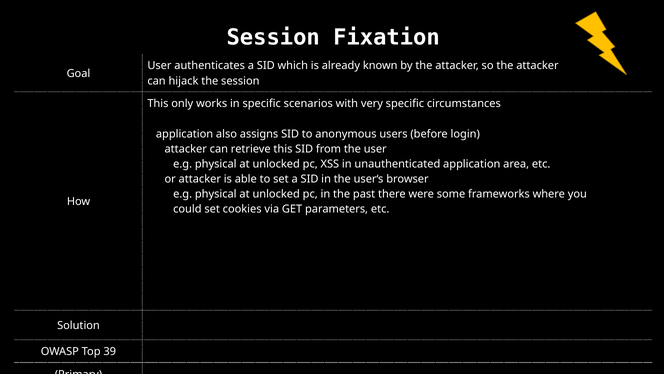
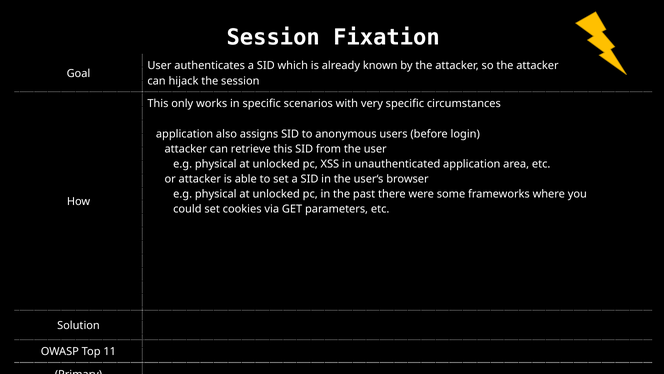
39: 39 -> 11
